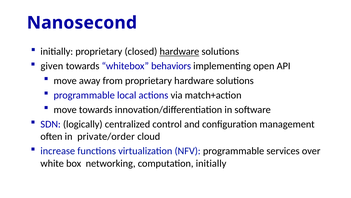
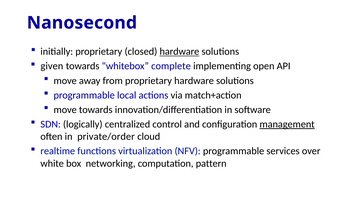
behaviors: behaviors -> complete
management underline: none -> present
increase: increase -> realtime
computation initially: initially -> pattern
